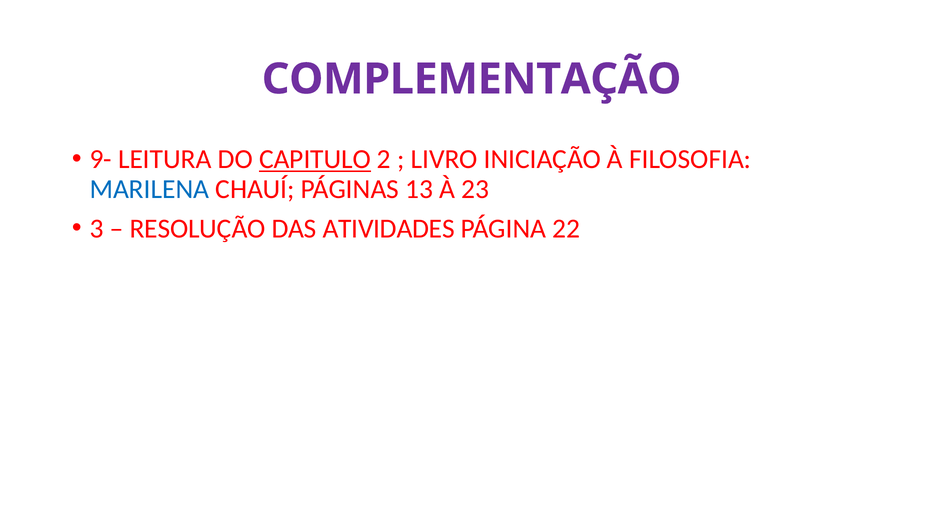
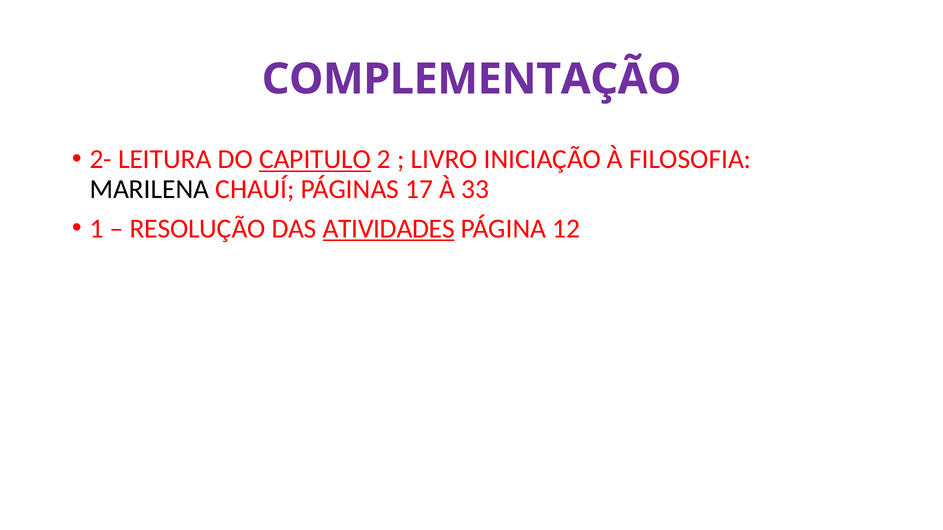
9-: 9- -> 2-
MARILENA colour: blue -> black
13: 13 -> 17
23: 23 -> 33
3: 3 -> 1
ATIVIDADES underline: none -> present
22: 22 -> 12
